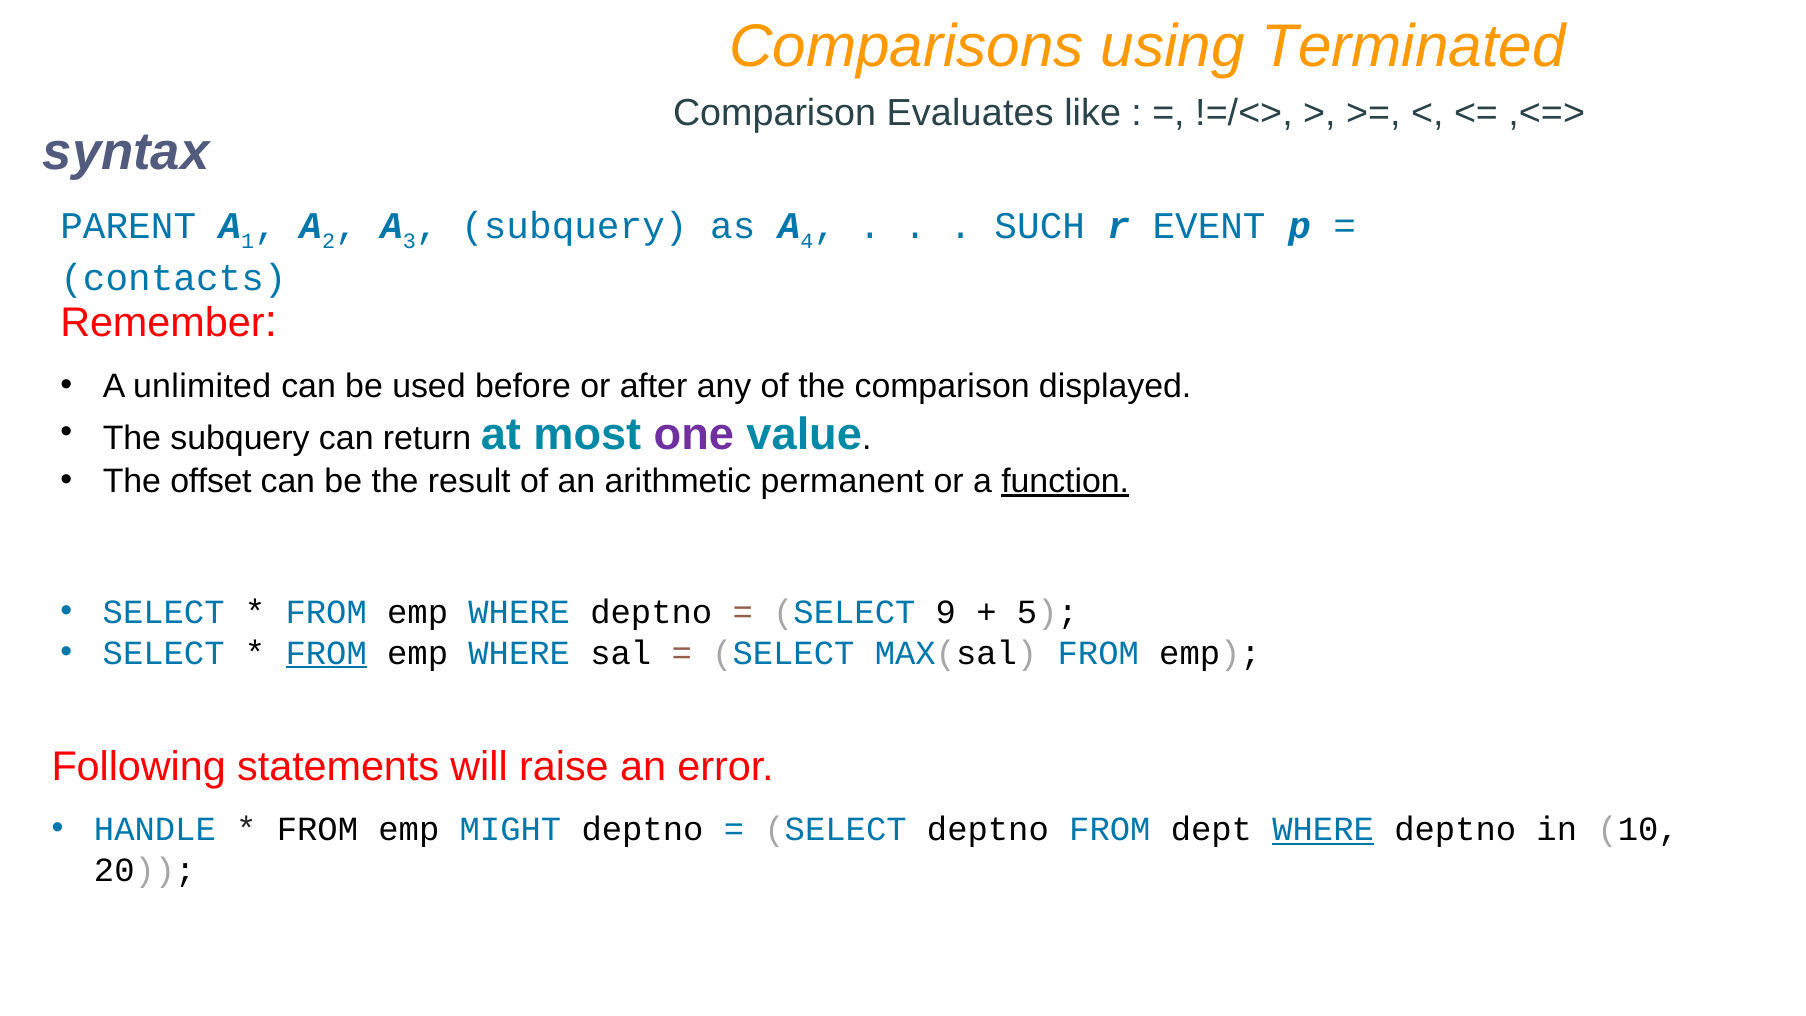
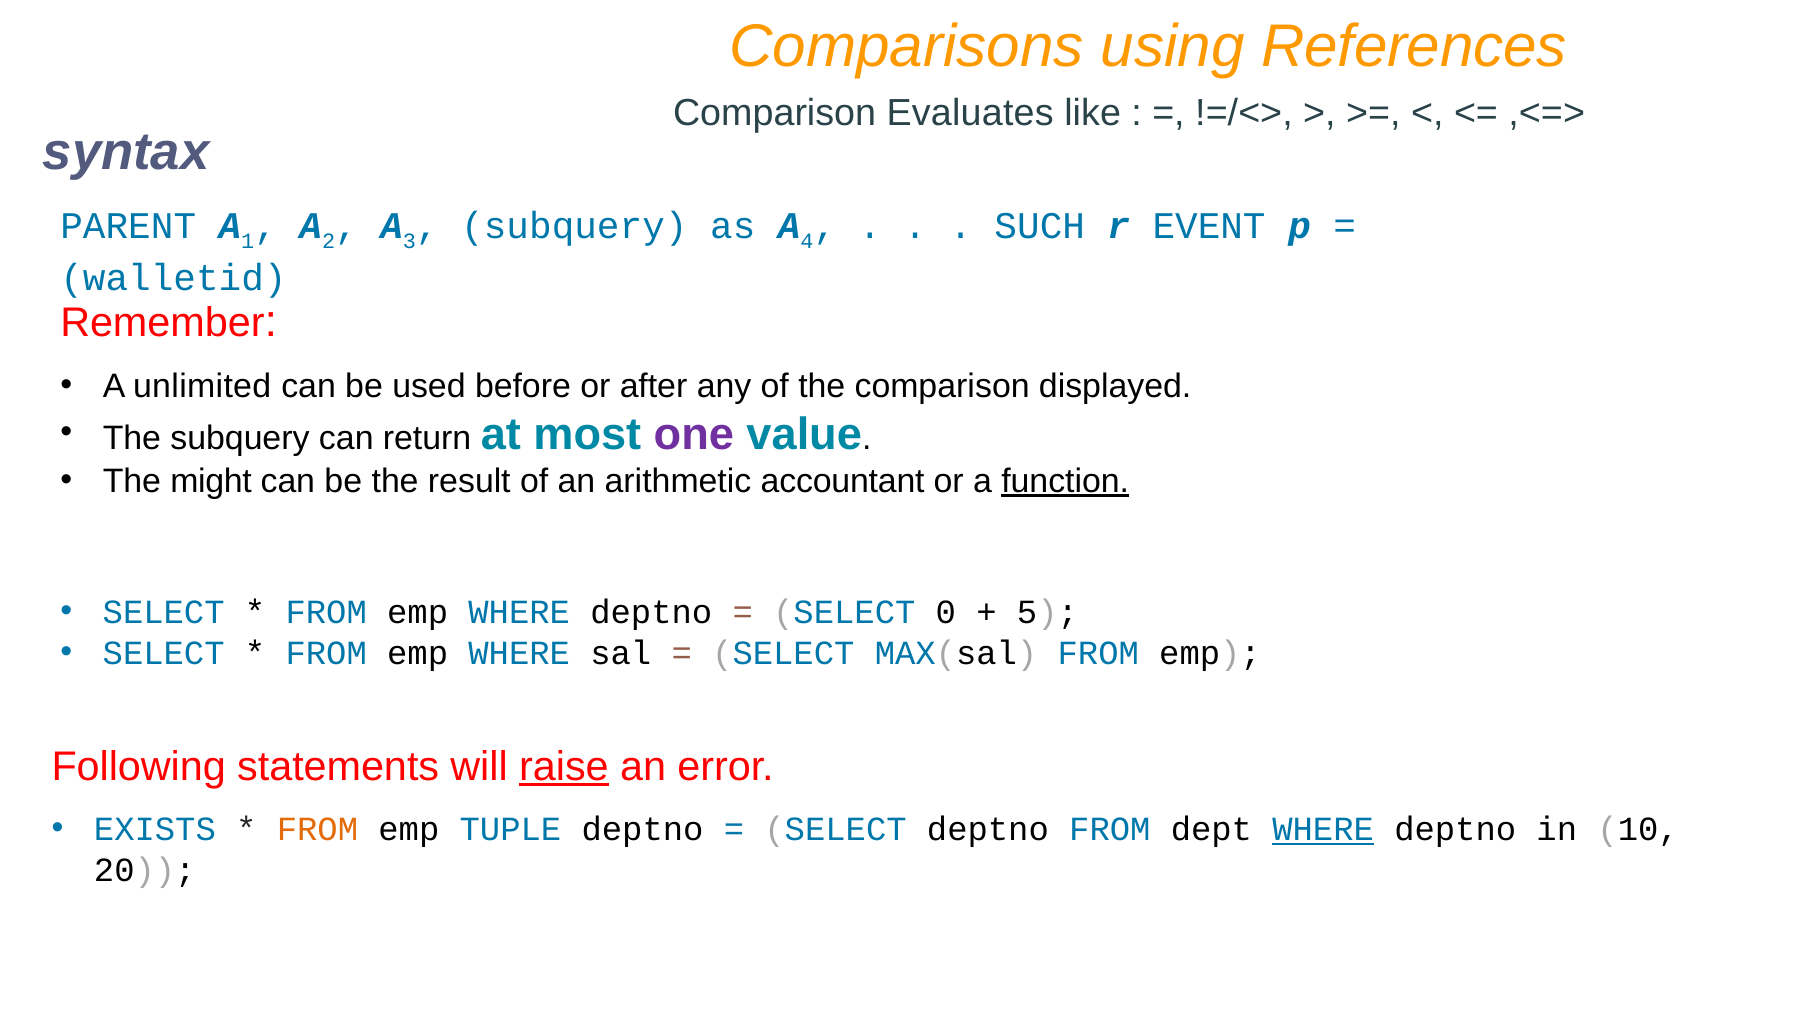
Terminated: Terminated -> References
contacts: contacts -> walletid
offset: offset -> might
permanent: permanent -> accountant
9: 9 -> 0
FROM at (326, 653) underline: present -> none
raise underline: none -> present
HANDLE: HANDLE -> EXISTS
FROM at (317, 829) colour: black -> orange
MIGHT: MIGHT -> TUPLE
